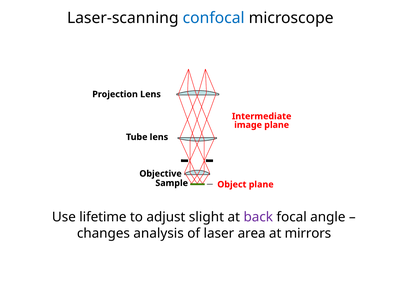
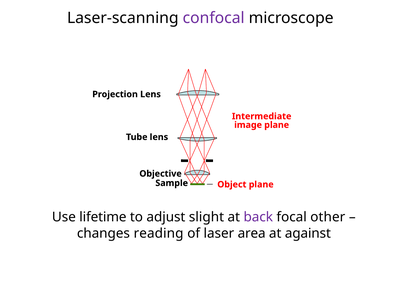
confocal colour: blue -> purple
angle: angle -> other
analysis: analysis -> reading
mirrors: mirrors -> against
